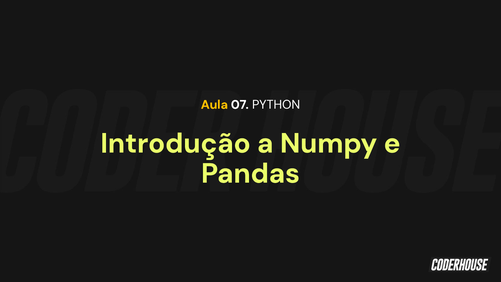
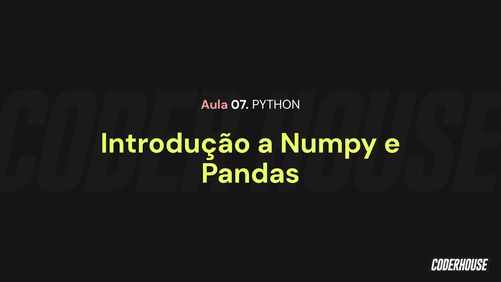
Aula colour: yellow -> pink
